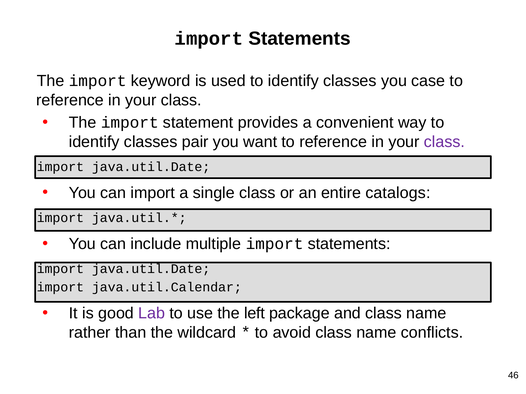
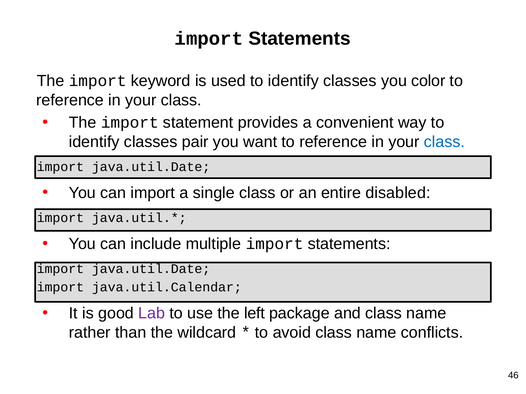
case: case -> color
class at (444, 142) colour: purple -> blue
catalogs: catalogs -> disabled
